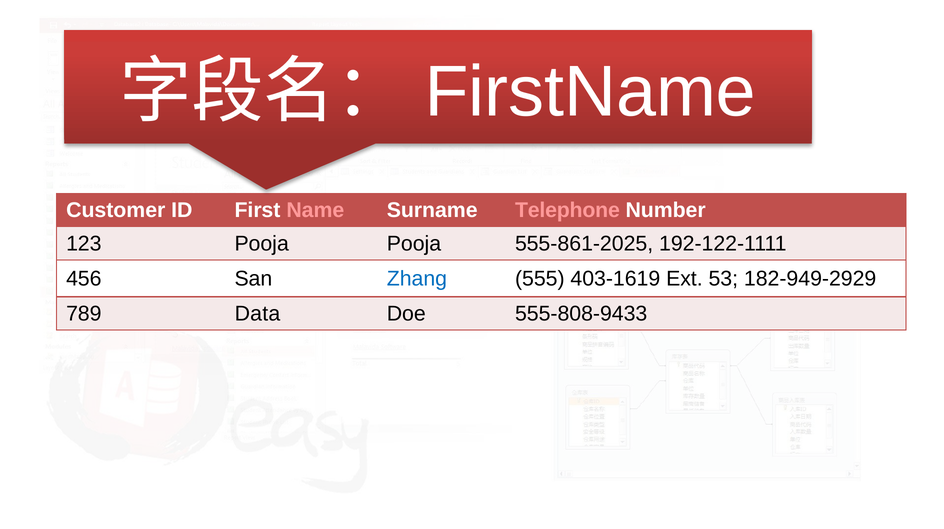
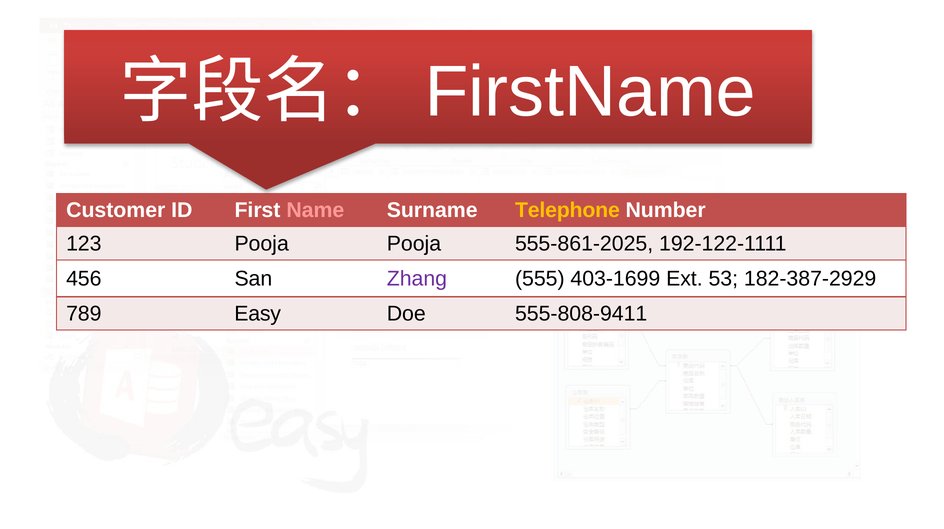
Telephone colour: pink -> yellow
Zhang colour: blue -> purple
403-1619: 403-1619 -> 403-1699
182-949-2929: 182-949-2929 -> 182-387-2929
Data: Data -> Easy
555-808-9433: 555-808-9433 -> 555-808-9411
